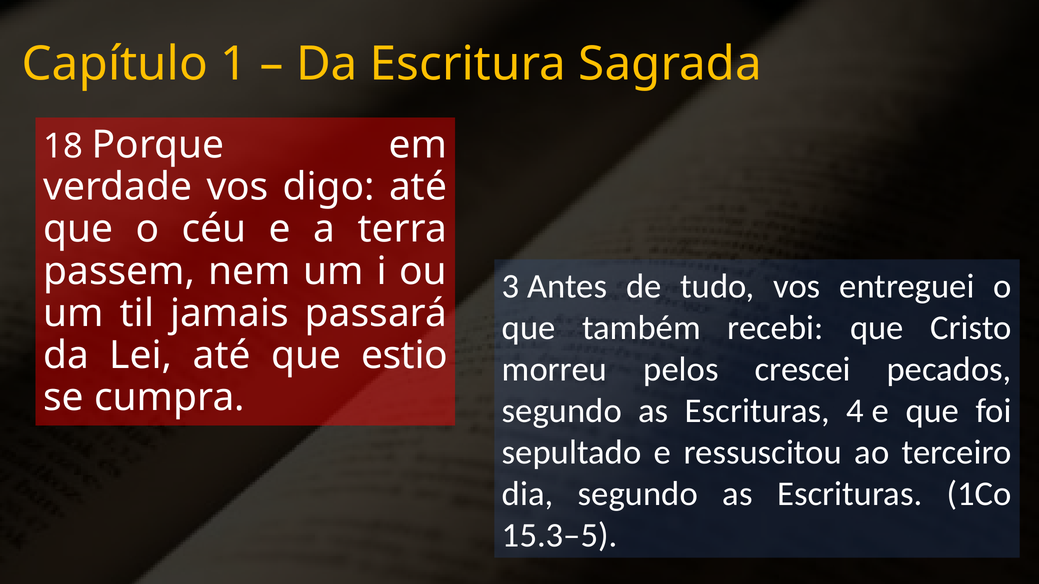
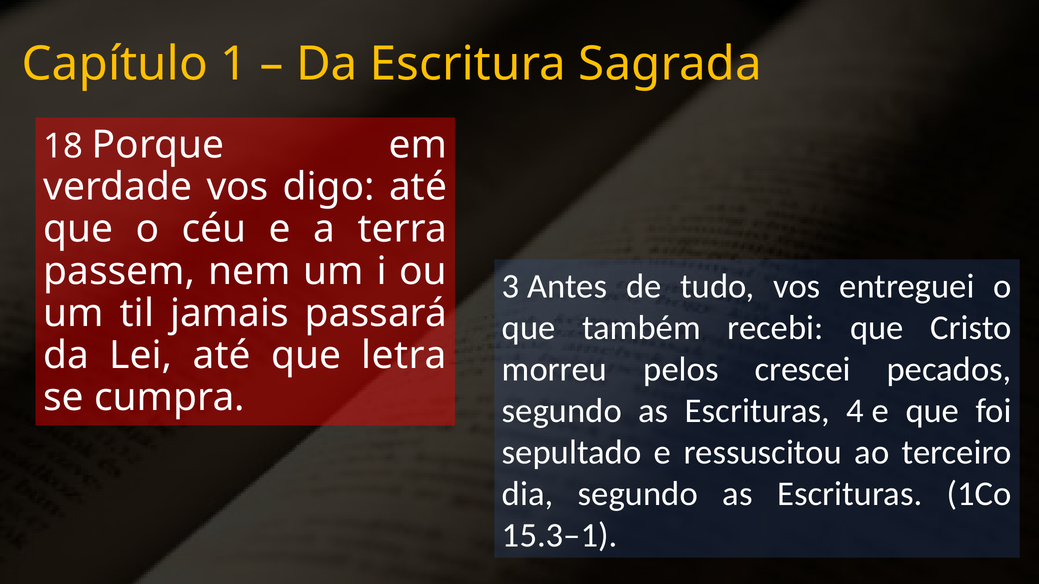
estio: estio -> letra
15.3–5: 15.3–5 -> 15.3–1
